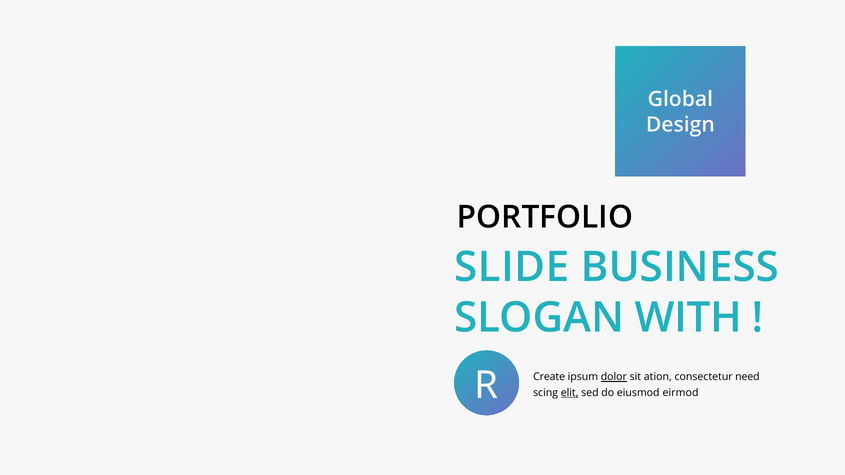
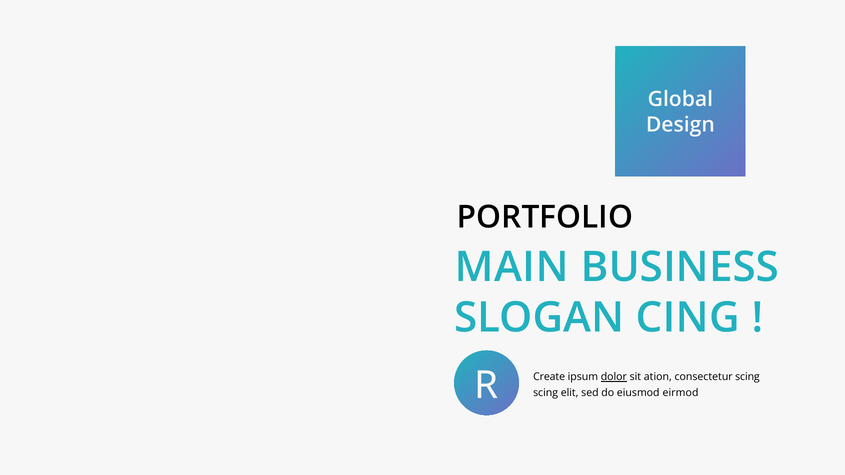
SLIDE: SLIDE -> MAIN
WITH: WITH -> CING
consectetur need: need -> scing
elit underline: present -> none
